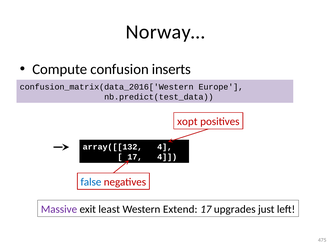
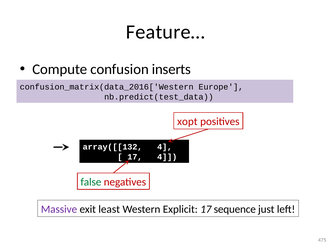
Norway…: Norway… -> Feature…
false colour: blue -> green
Extend: Extend -> Explicit
upgrades: upgrades -> sequence
